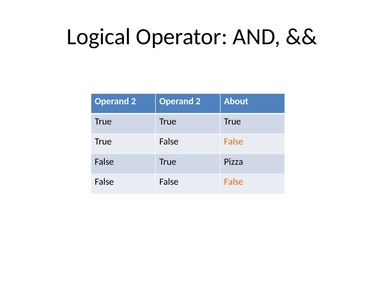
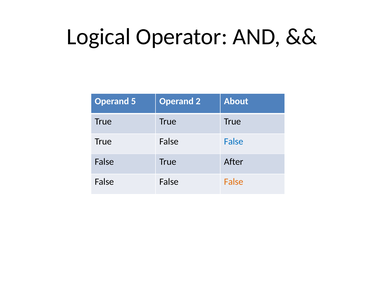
2 at (133, 101): 2 -> 5
False at (234, 141) colour: orange -> blue
Pizza: Pizza -> After
